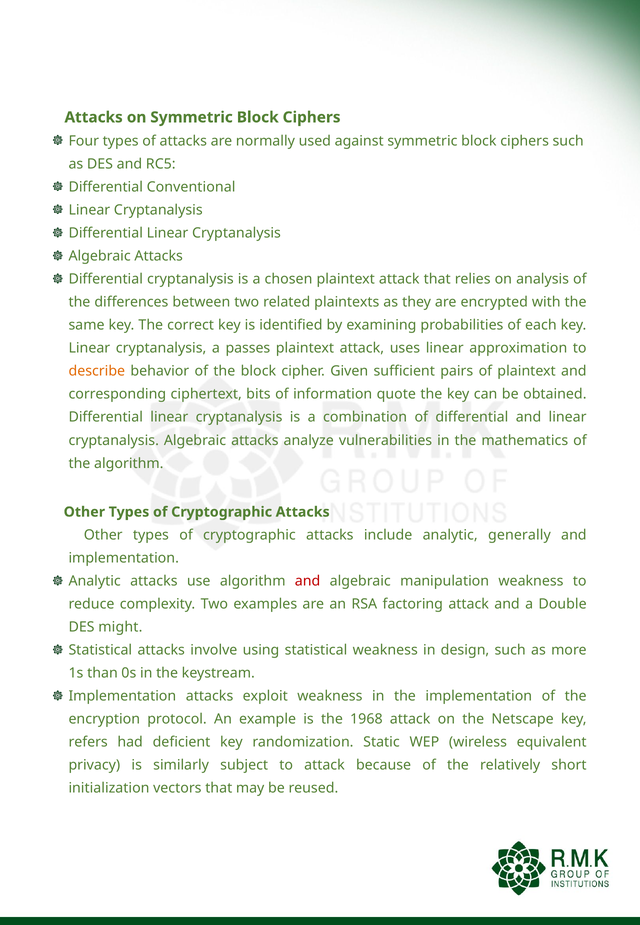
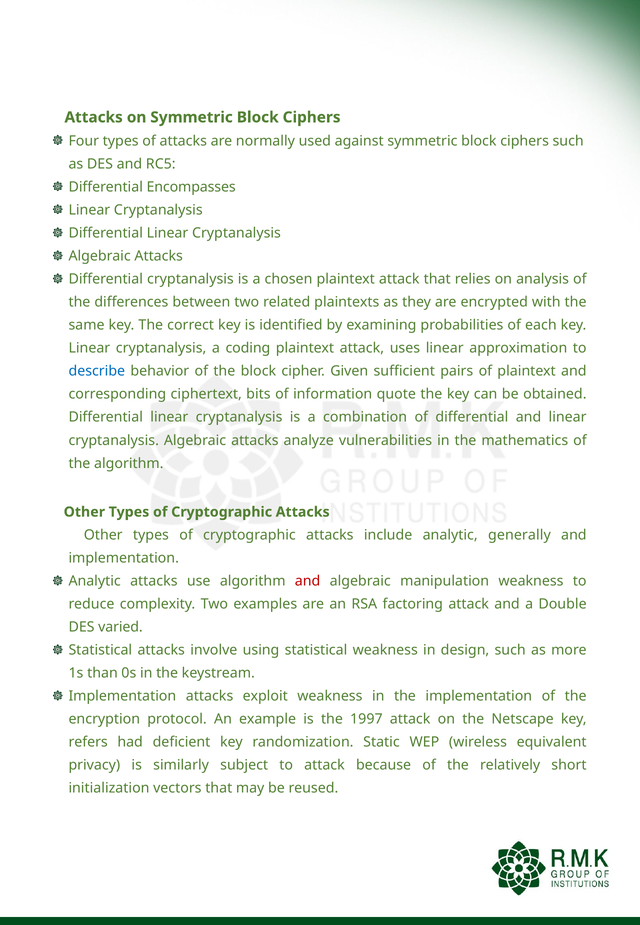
Conventional: Conventional -> Encompasses
passes: passes -> coding
describe colour: orange -> blue
might: might -> varied
1968: 1968 -> 1997
